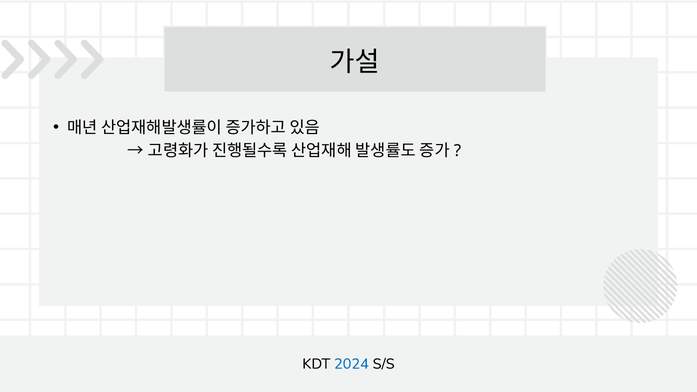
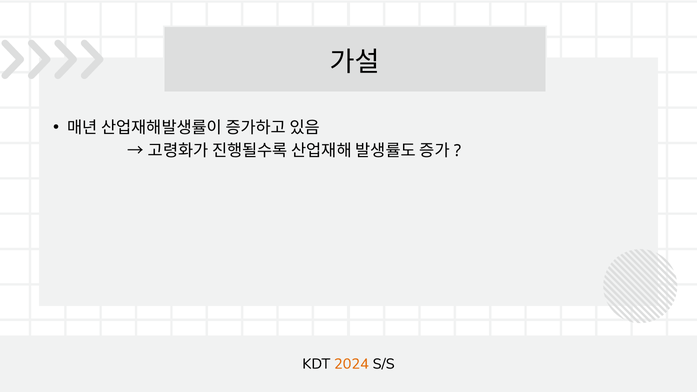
2024 colour: blue -> orange
